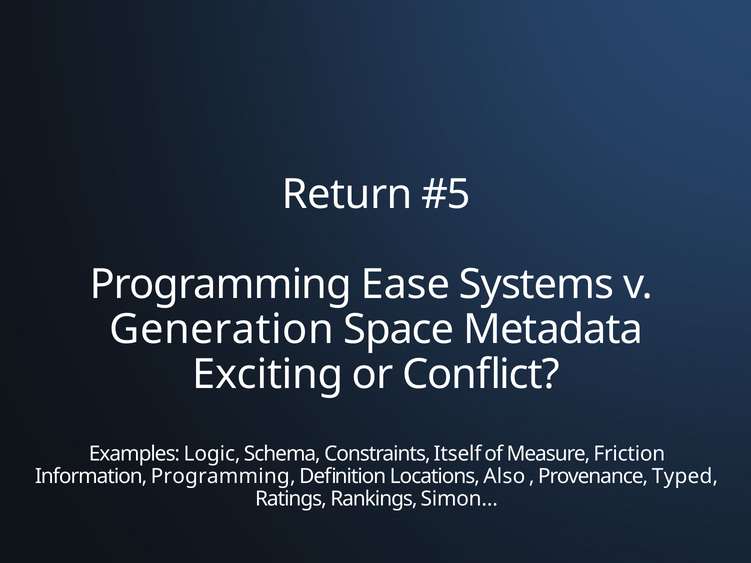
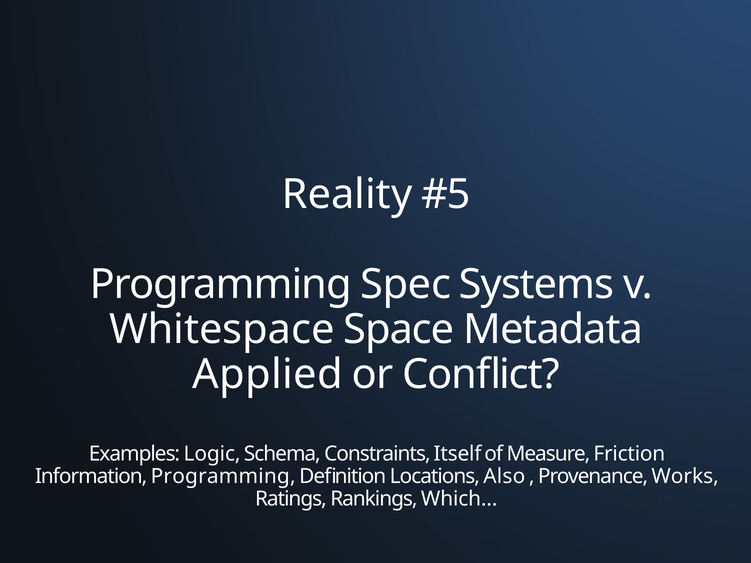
Return: Return -> Reality
Ease: Ease -> Spec
Generation: Generation -> Whitespace
Exciting: Exciting -> Applied
Typed: Typed -> Works
Simon…: Simon… -> Which…
